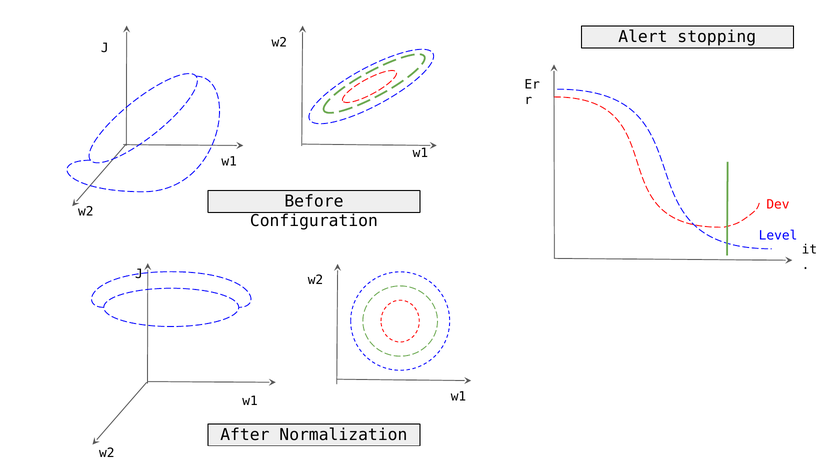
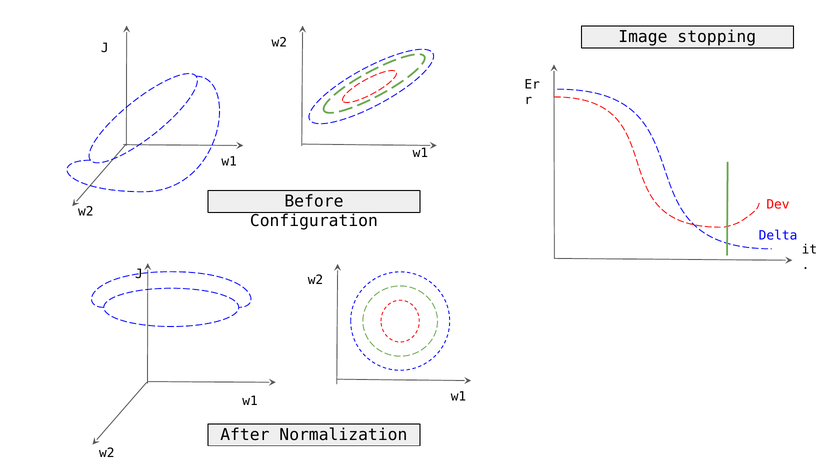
Alert: Alert -> Image
Level: Level -> Delta
